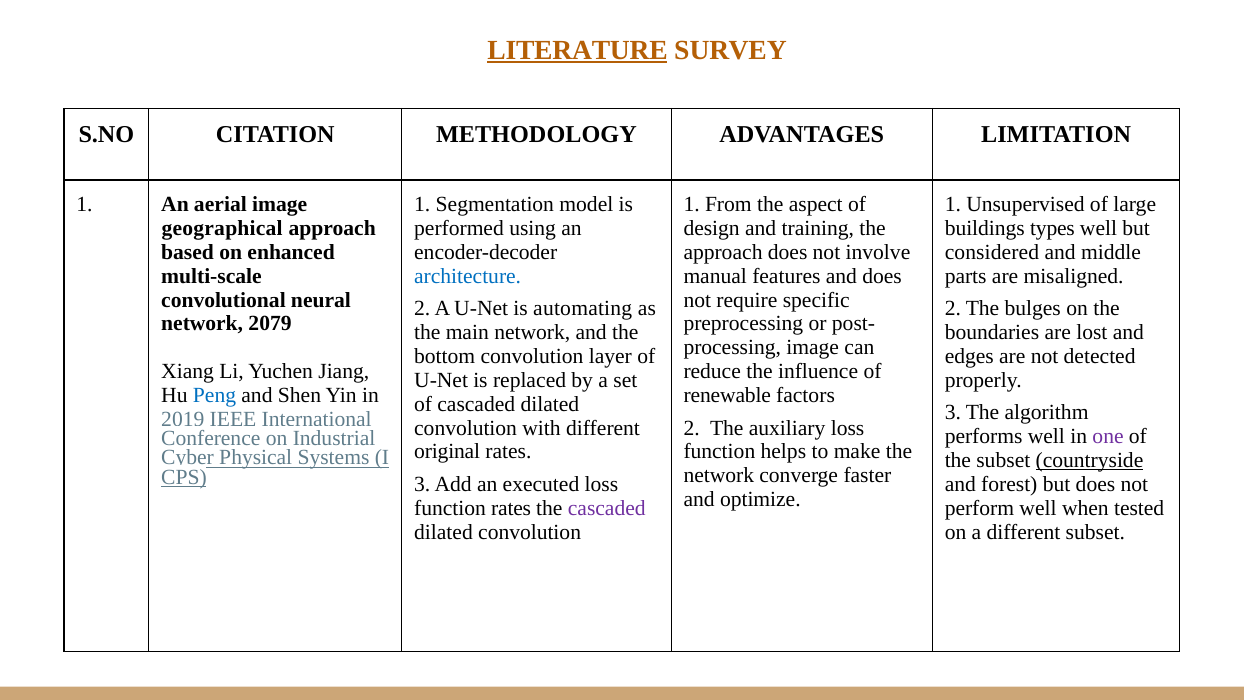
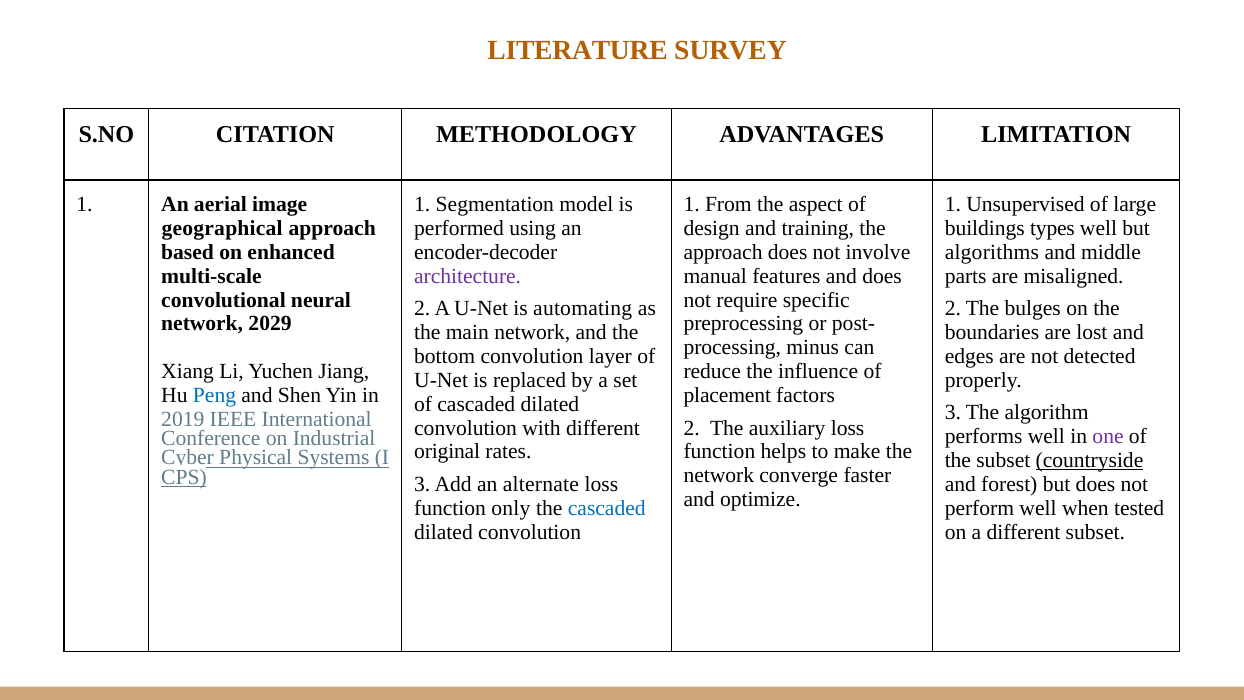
LITERATURE underline: present -> none
considered: considered -> algorithms
architecture colour: blue -> purple
2079: 2079 -> 2029
image at (813, 348): image -> minus
renewable: renewable -> placement
executed: executed -> alternate
function rates: rates -> only
cascaded at (607, 508) colour: purple -> blue
